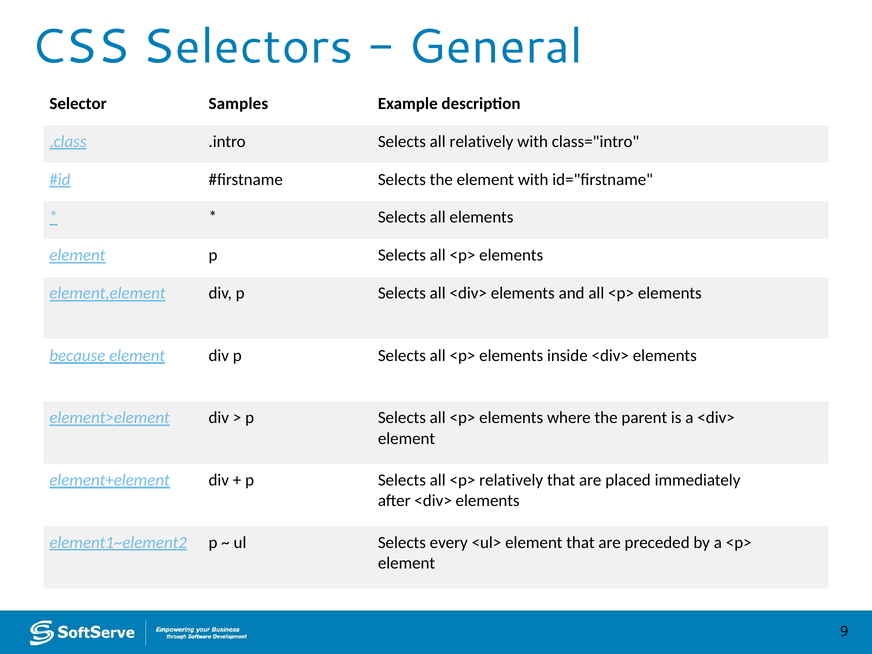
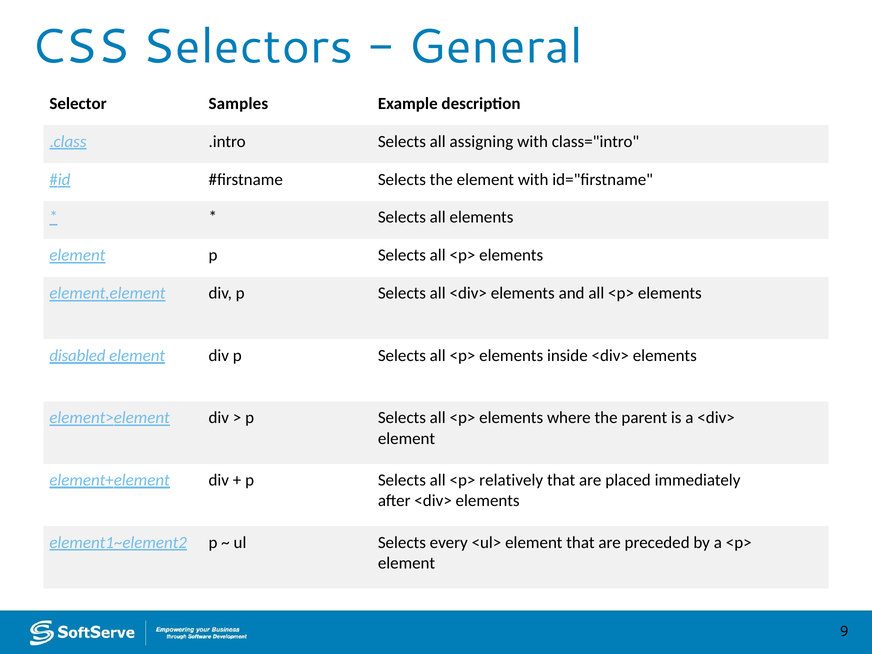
all relatively: relatively -> assigning
because: because -> disabled
